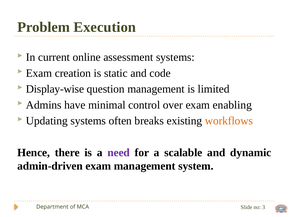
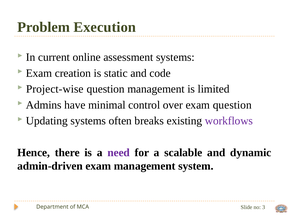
Display-wise: Display-wise -> Project-wise
exam enabling: enabling -> question
workflows colour: orange -> purple
